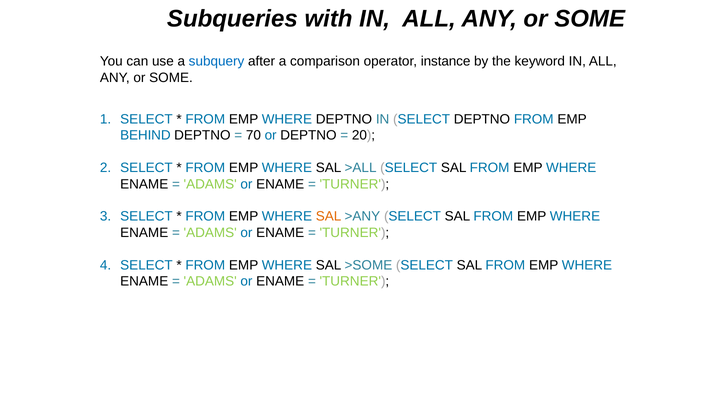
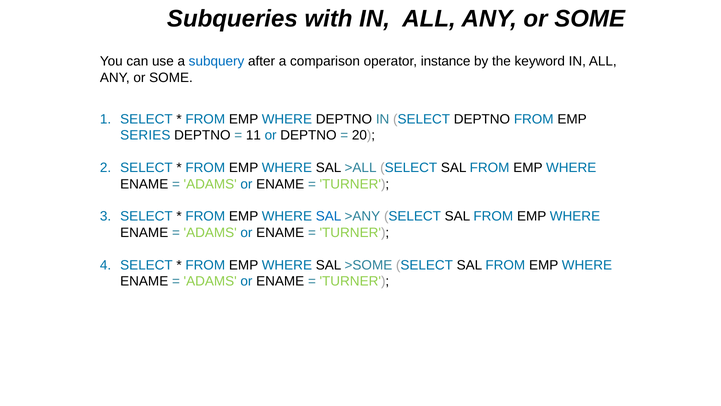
BEHIND: BEHIND -> SERIES
70: 70 -> 11
SAL at (329, 216) colour: orange -> blue
